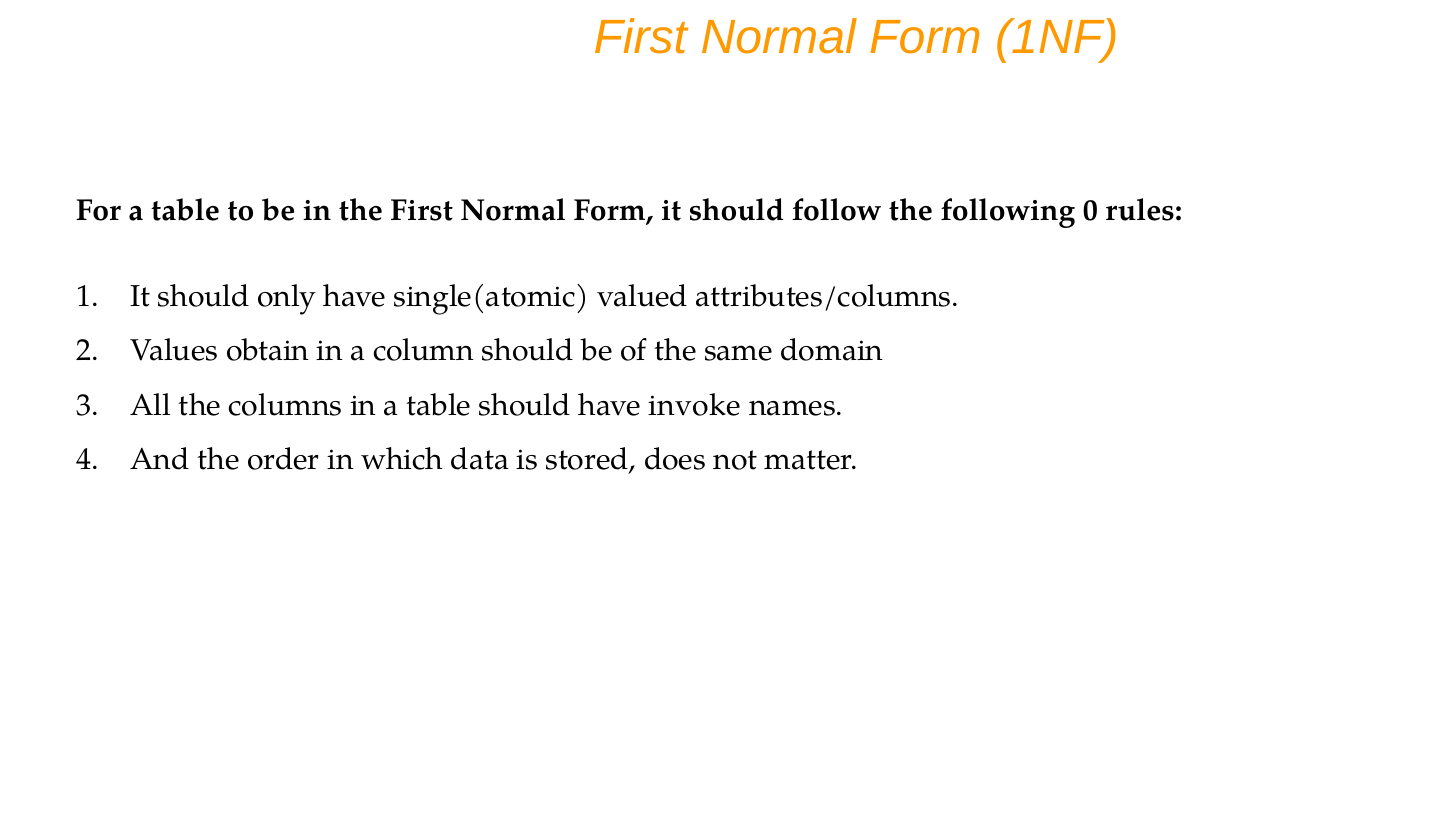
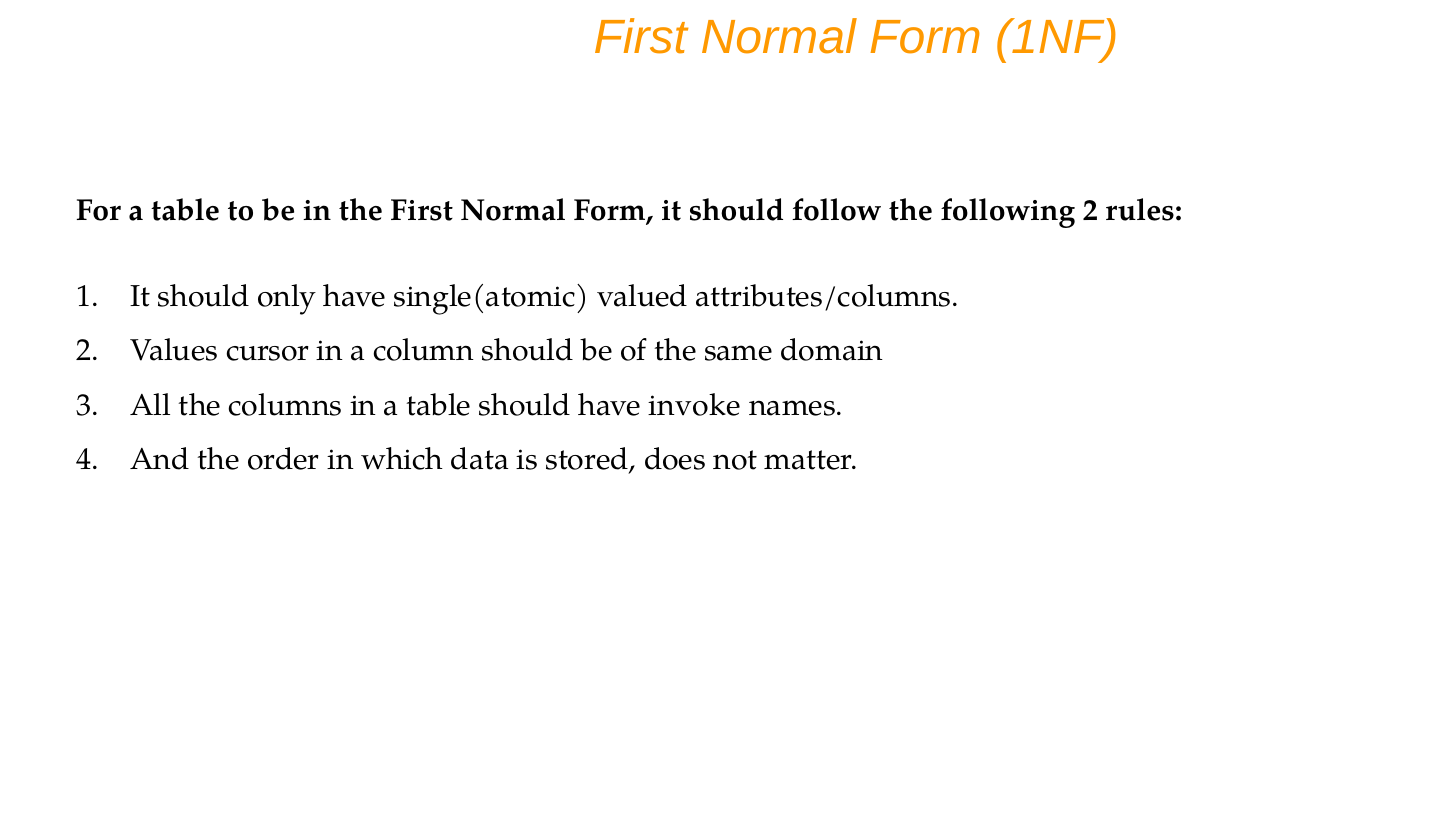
following 0: 0 -> 2
obtain: obtain -> cursor
